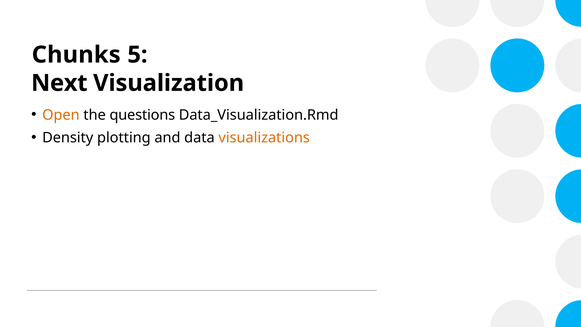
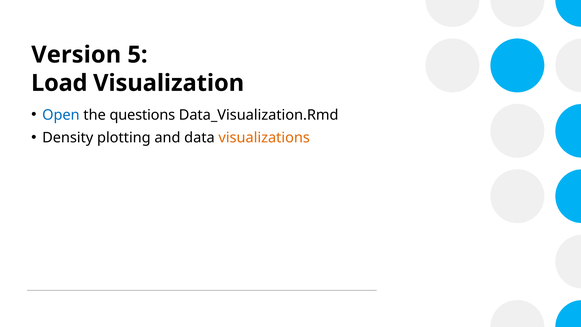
Chunks: Chunks -> Version
Next: Next -> Load
Open colour: orange -> blue
